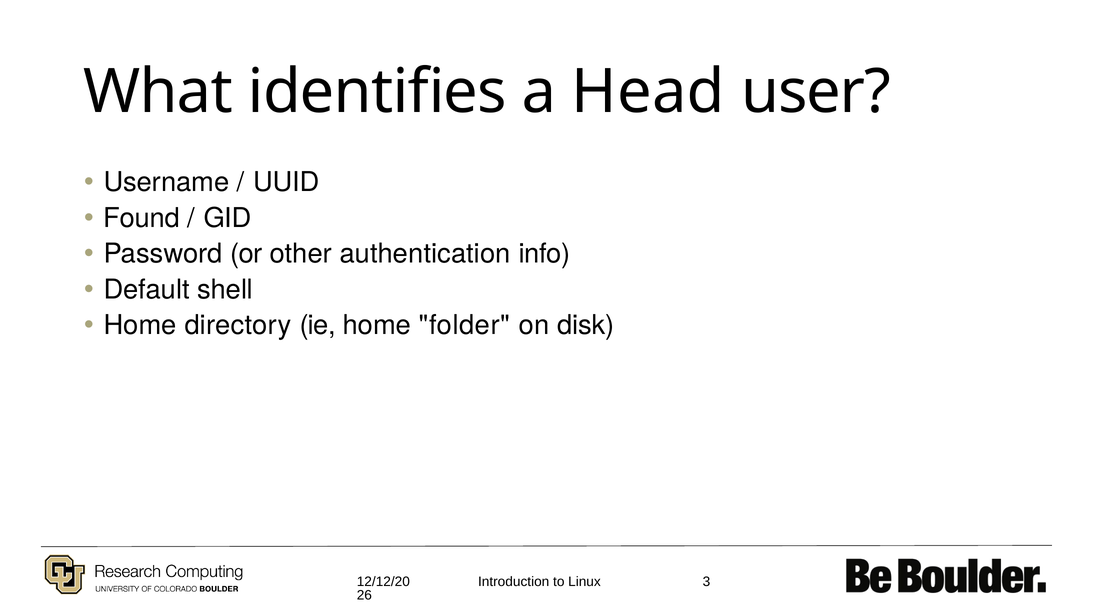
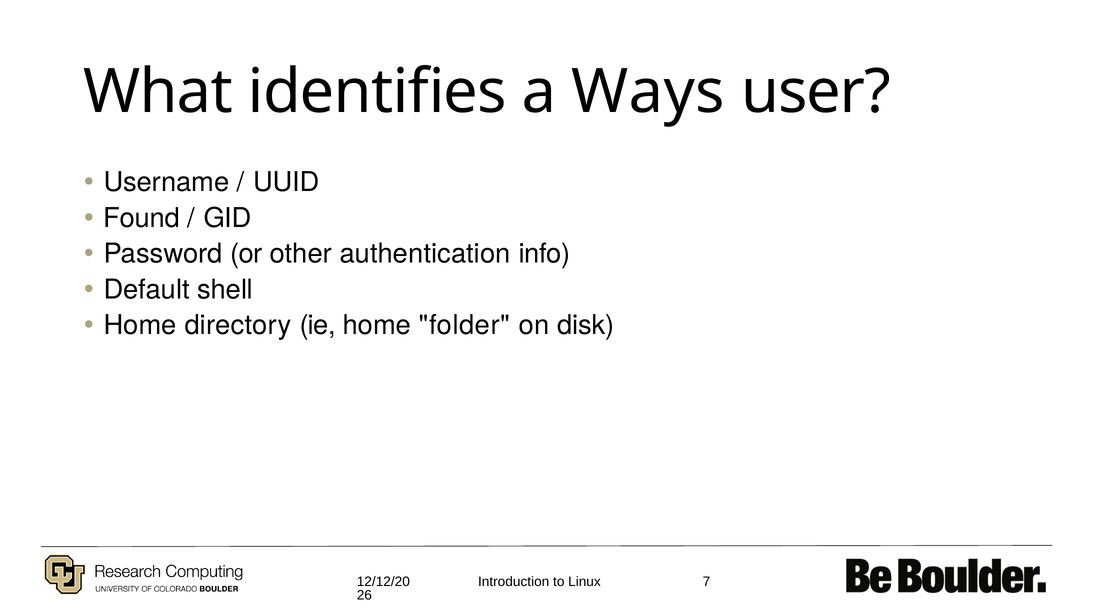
Head: Head -> Ways
3: 3 -> 7
